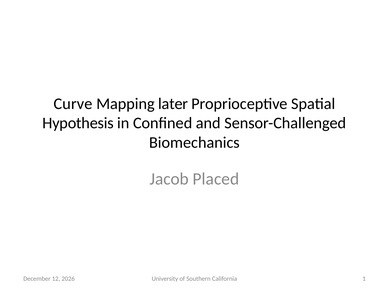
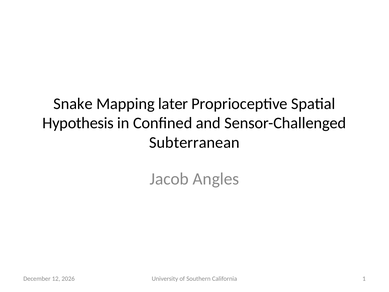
Curve: Curve -> Snake
Biomechanics: Biomechanics -> Subterranean
Placed: Placed -> Angles
